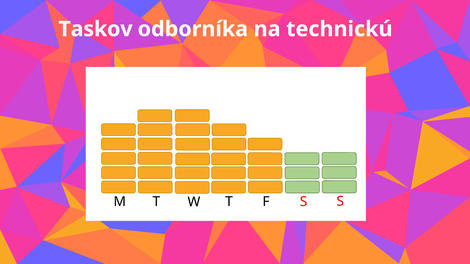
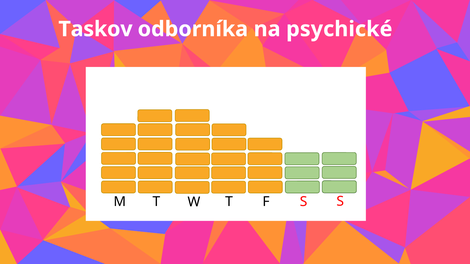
technickú: technickú -> psychické
